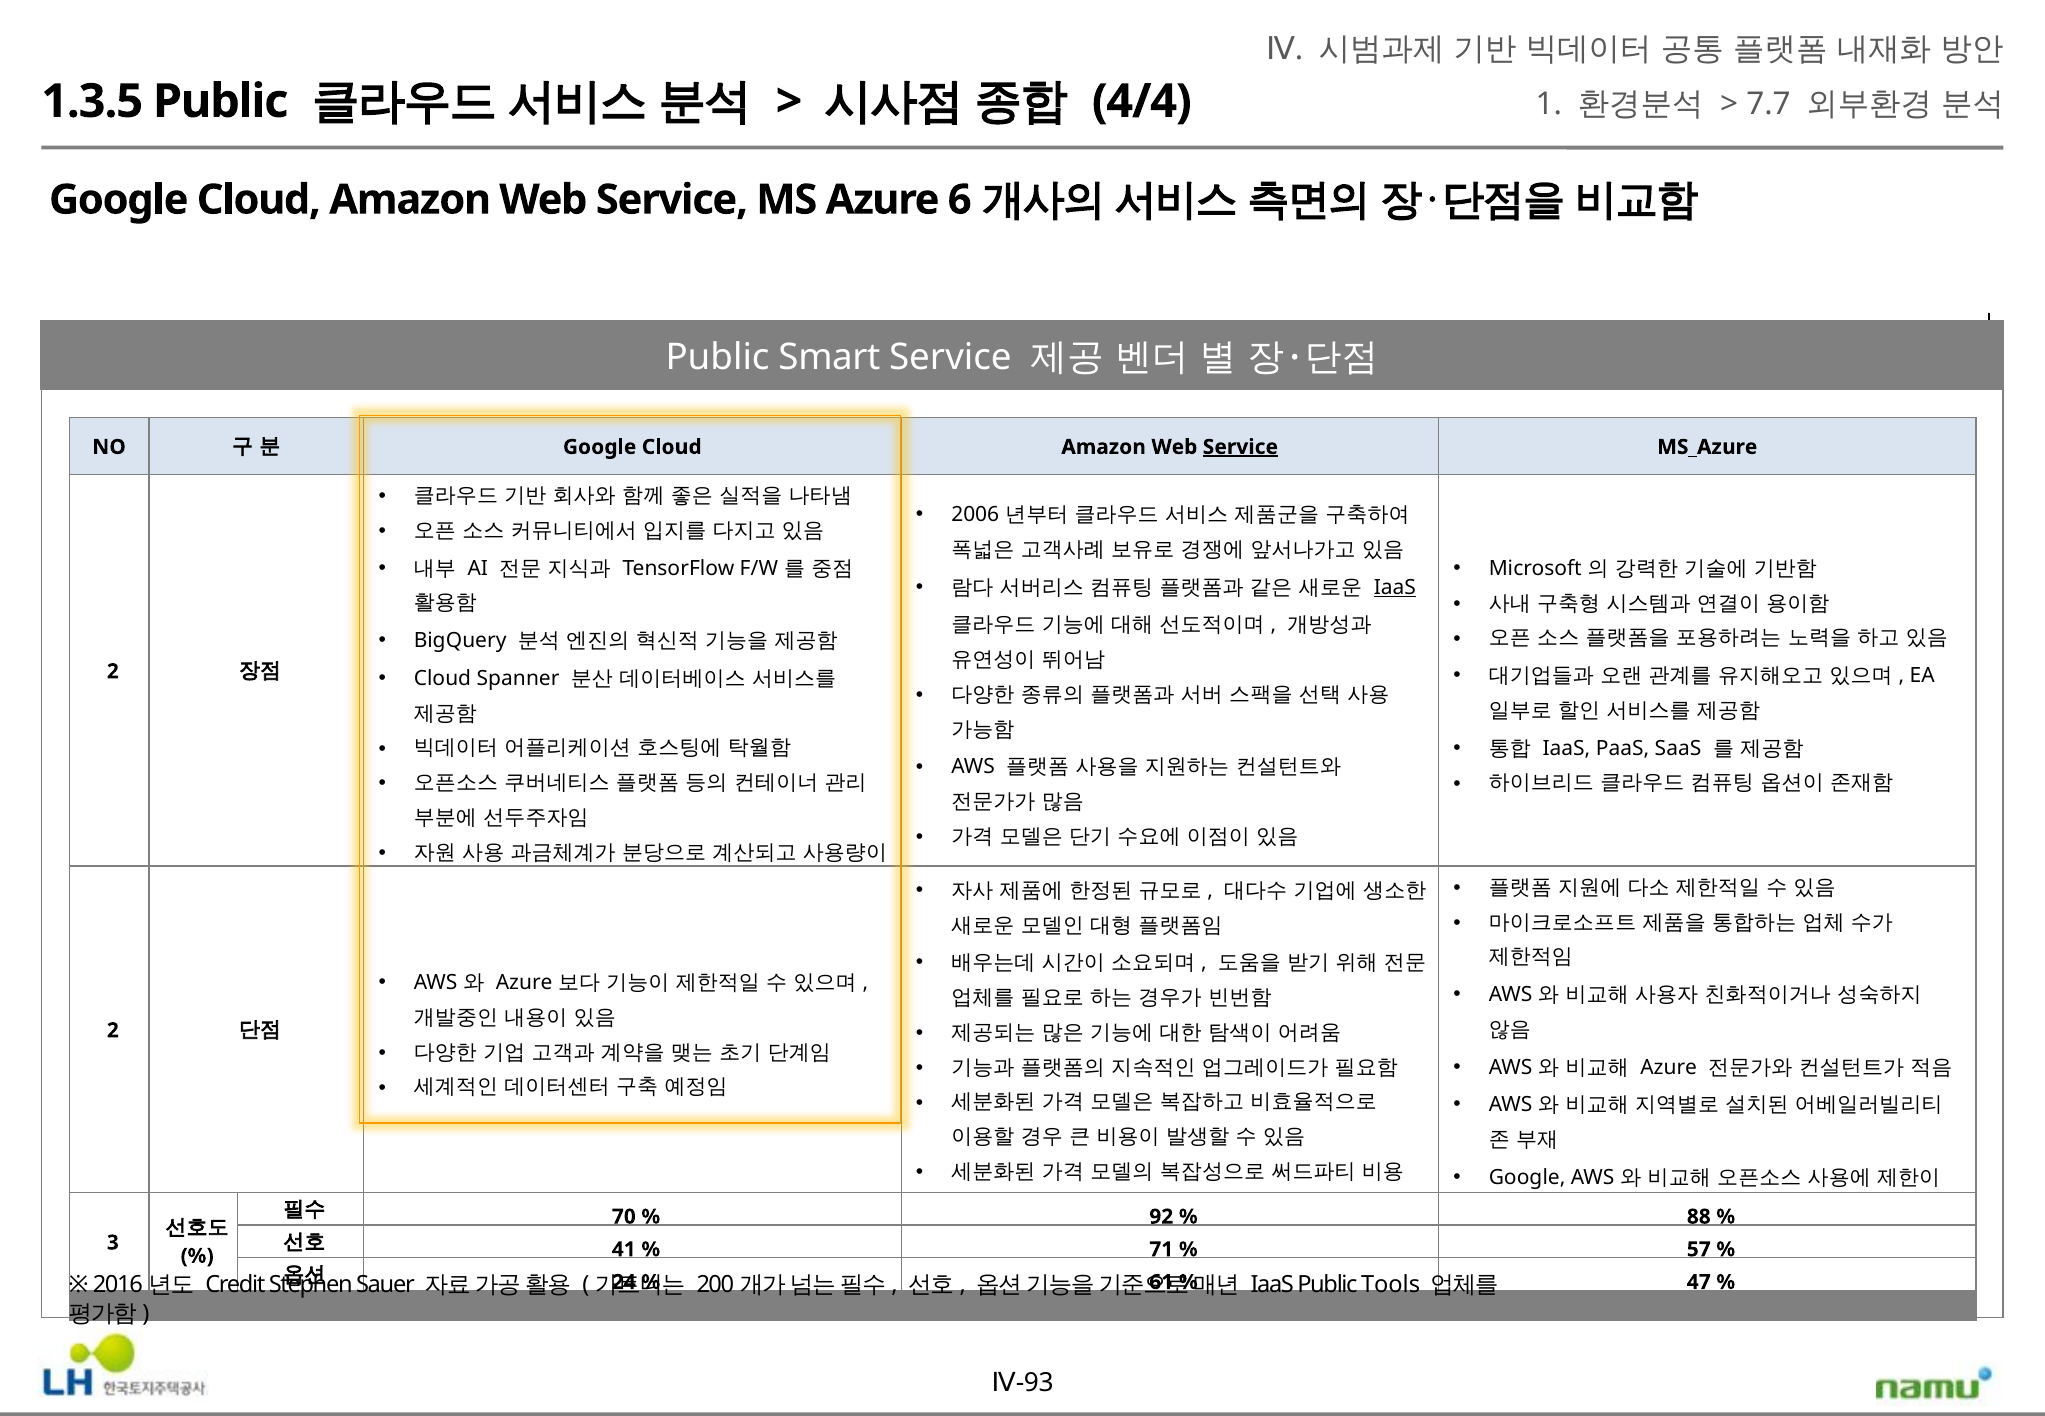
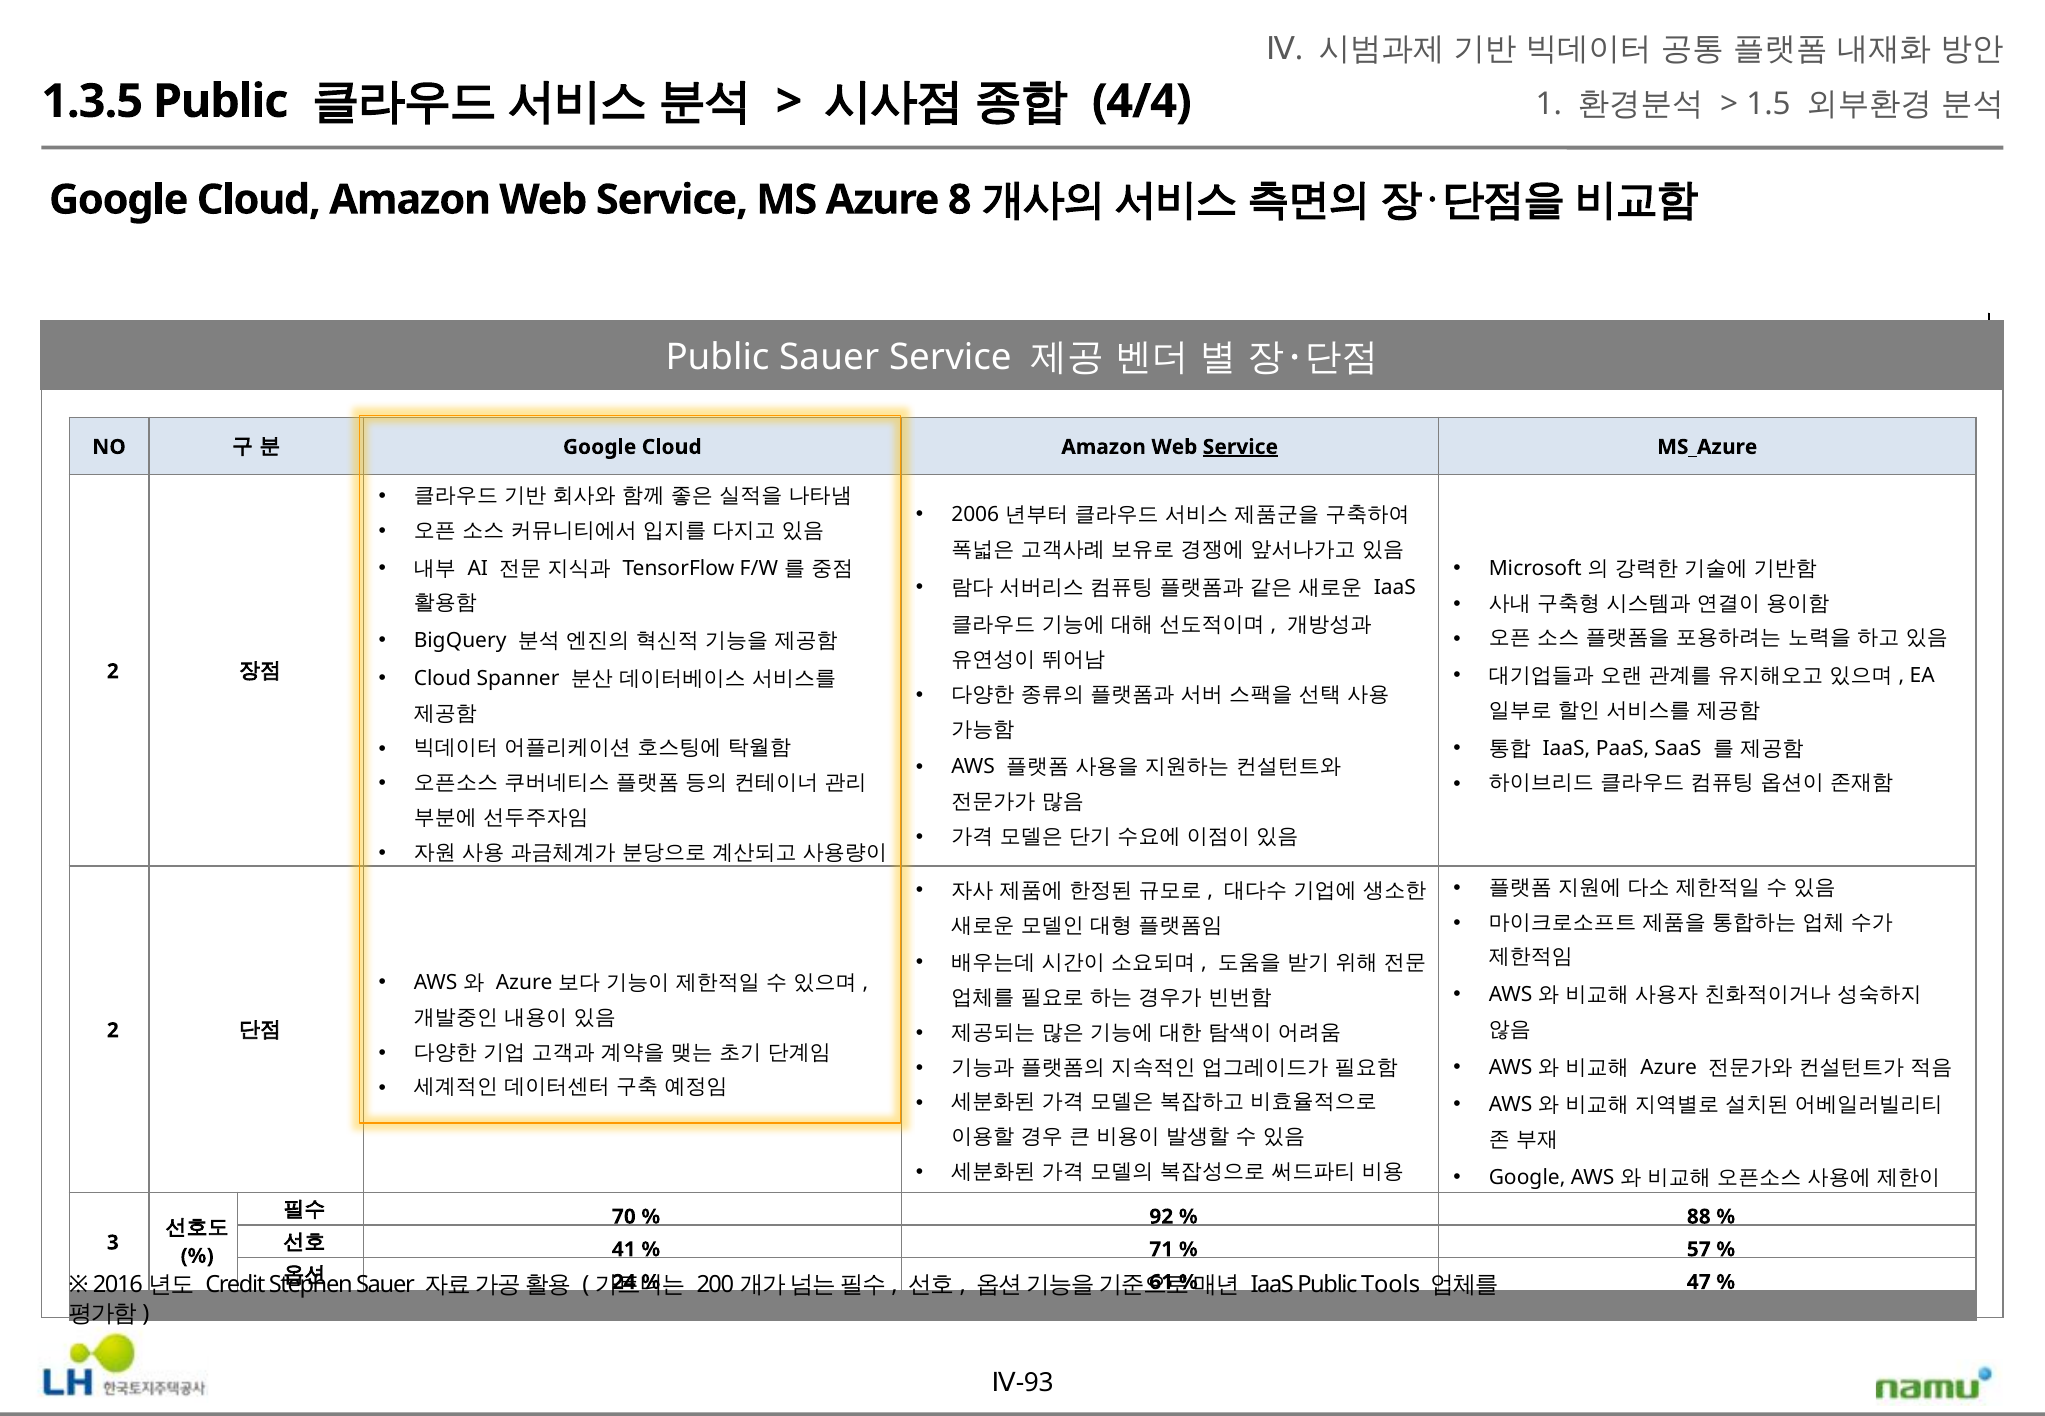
7.7: 7.7 -> 1.5
6: 6 -> 8
Public Smart: Smart -> Sauer
IaaS at (1395, 587) underline: present -> none
